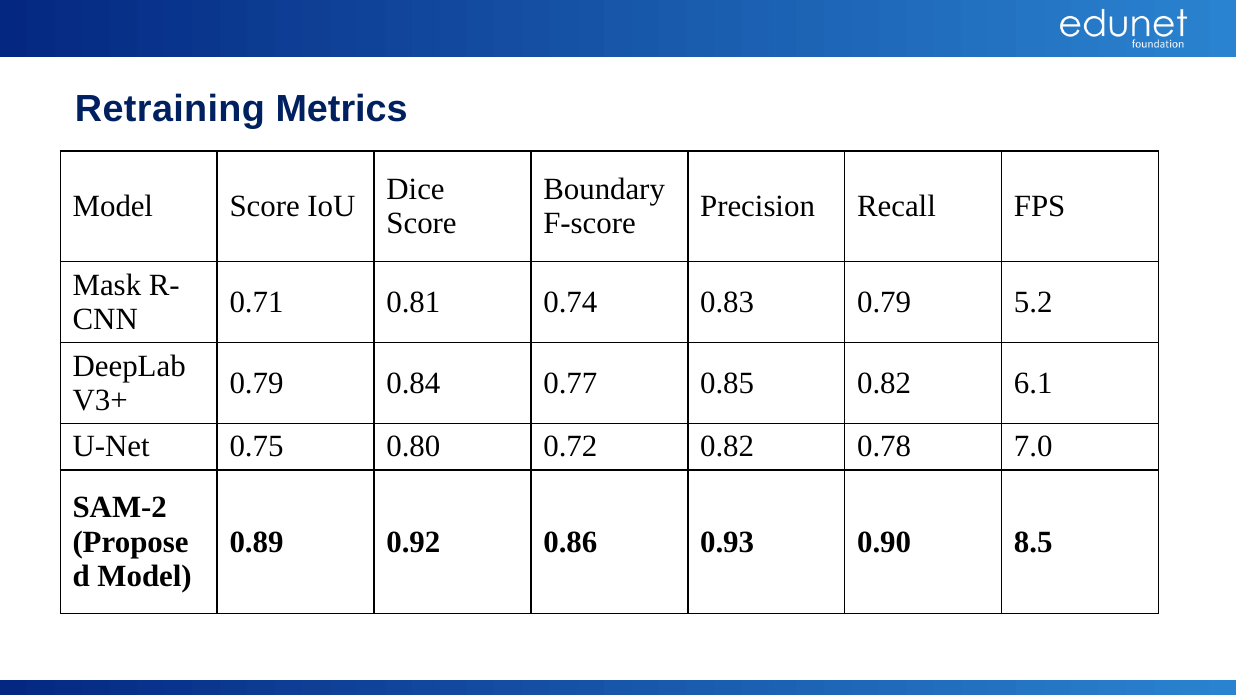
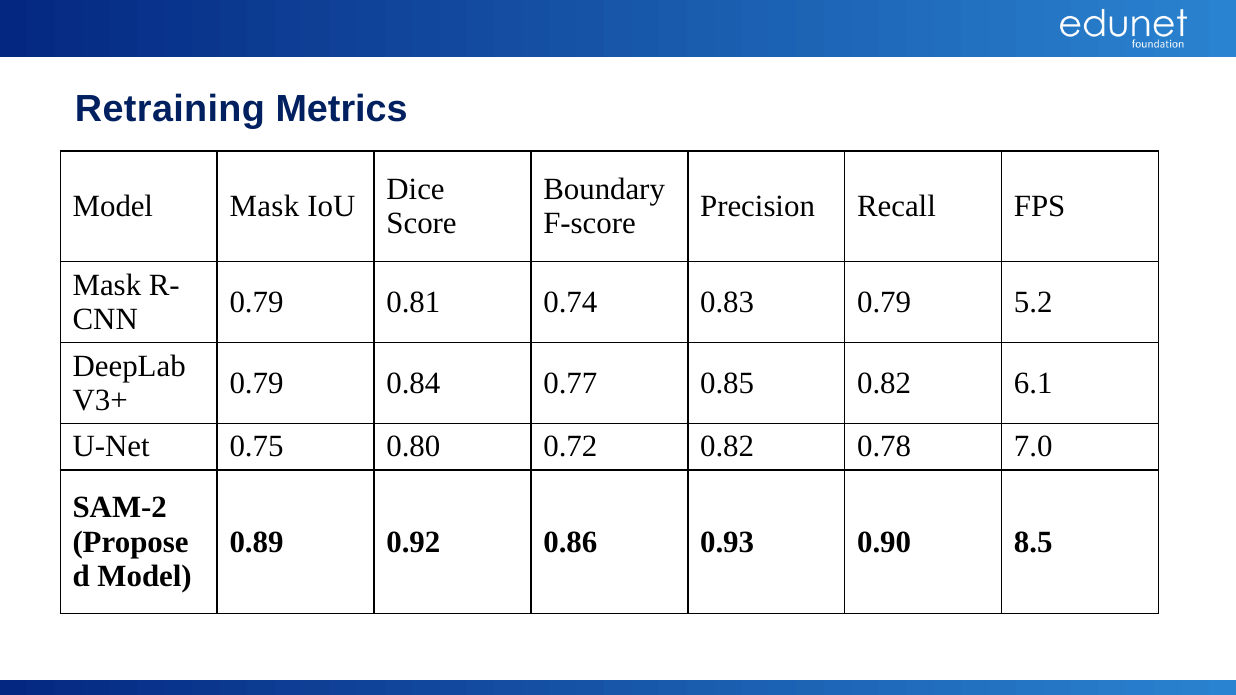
Model Score: Score -> Mask
0.71 at (257, 302): 0.71 -> 0.79
